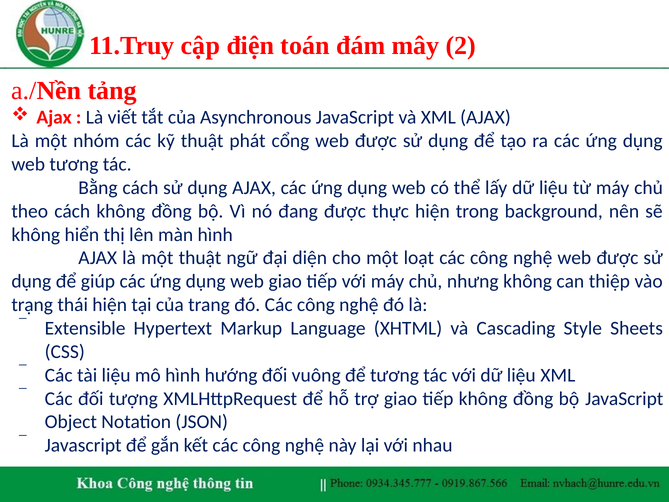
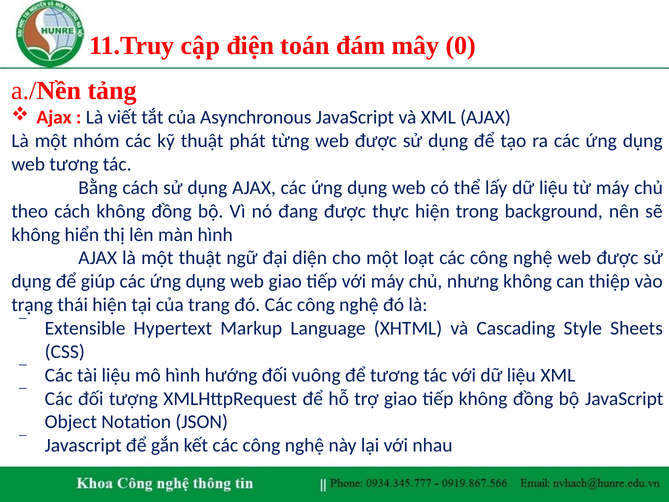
2: 2 -> 0
cổng: cổng -> từng
